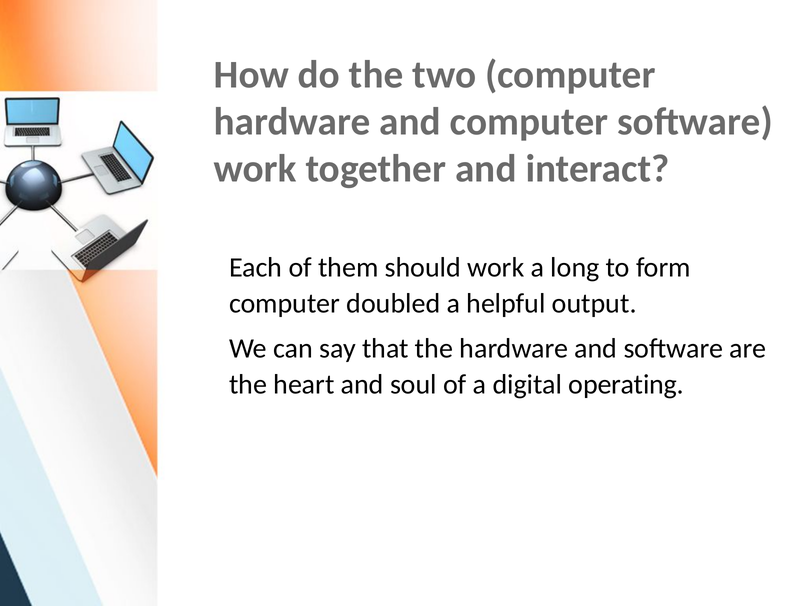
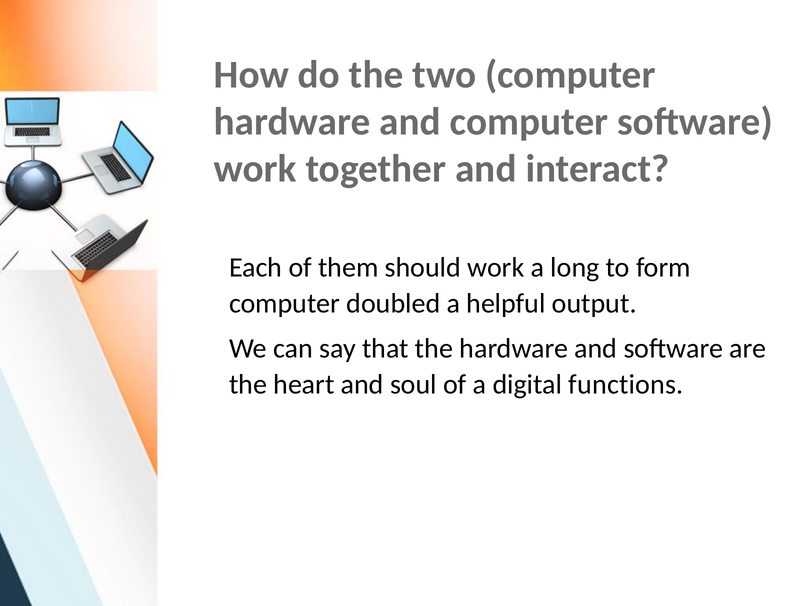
operating: operating -> functions
